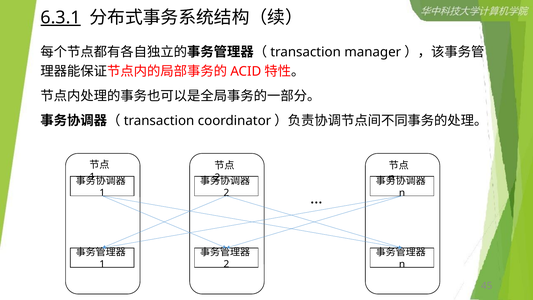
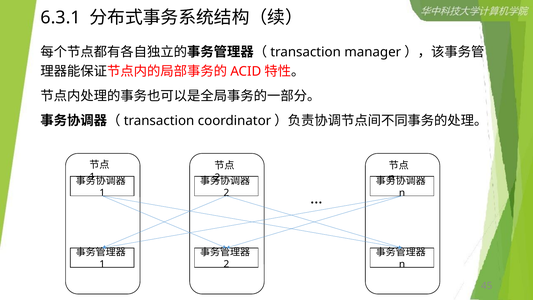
6.3.1 underline: present -> none
